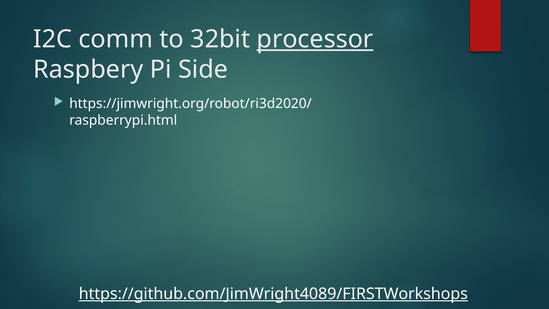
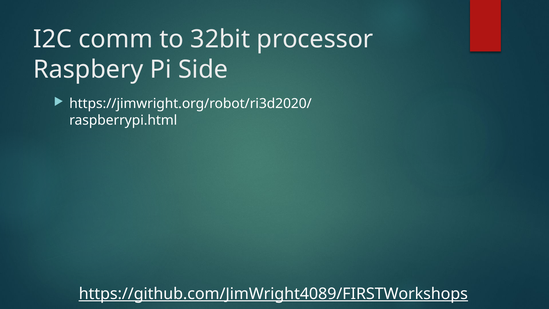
processor underline: present -> none
